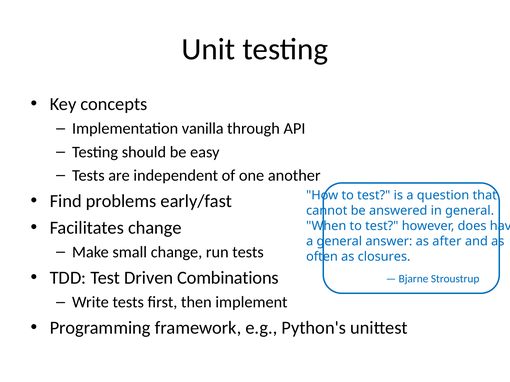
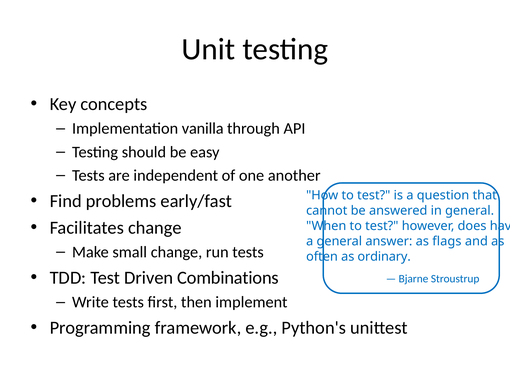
after: after -> flags
closures: closures -> ordinary
